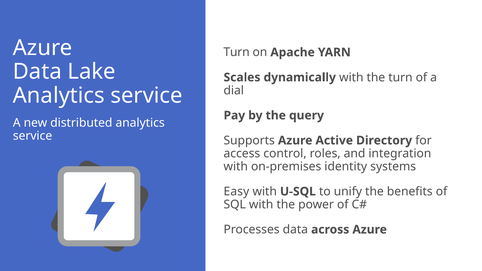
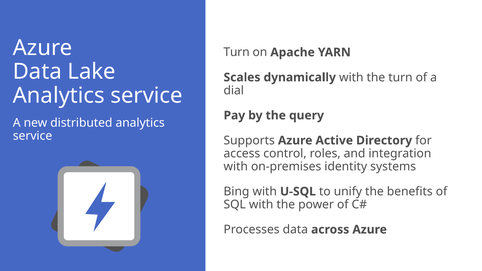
Easy: Easy -> Bing
